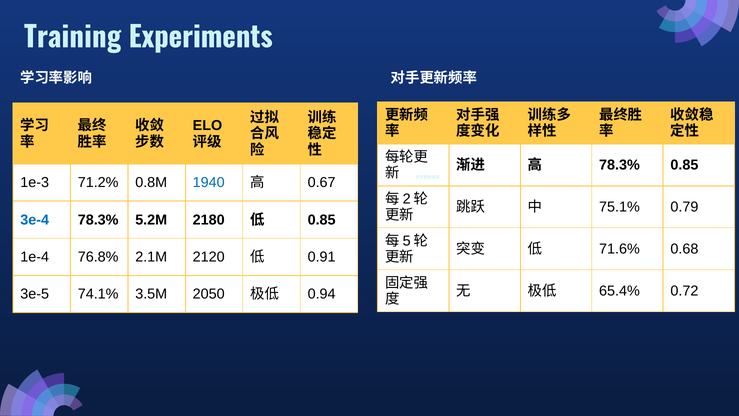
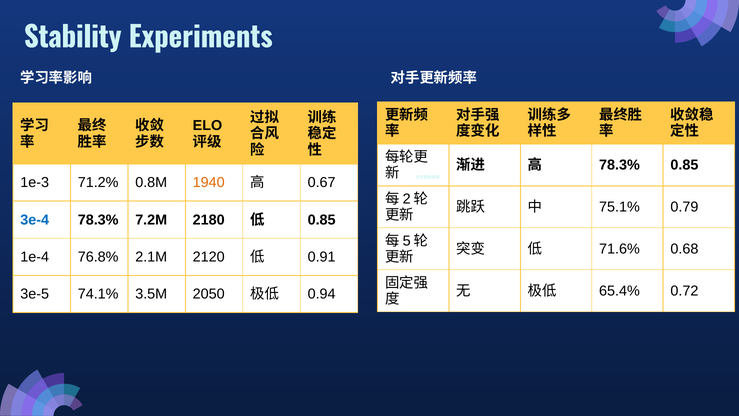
Training: Training -> Stability
1940 colour: blue -> orange
5.2M: 5.2M -> 7.2M
